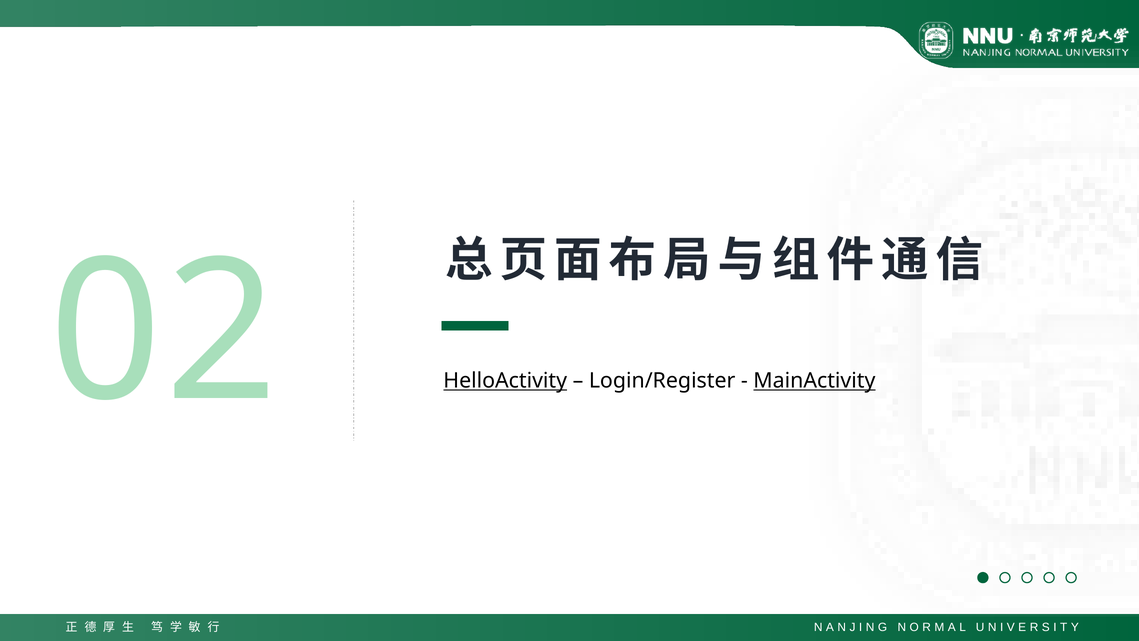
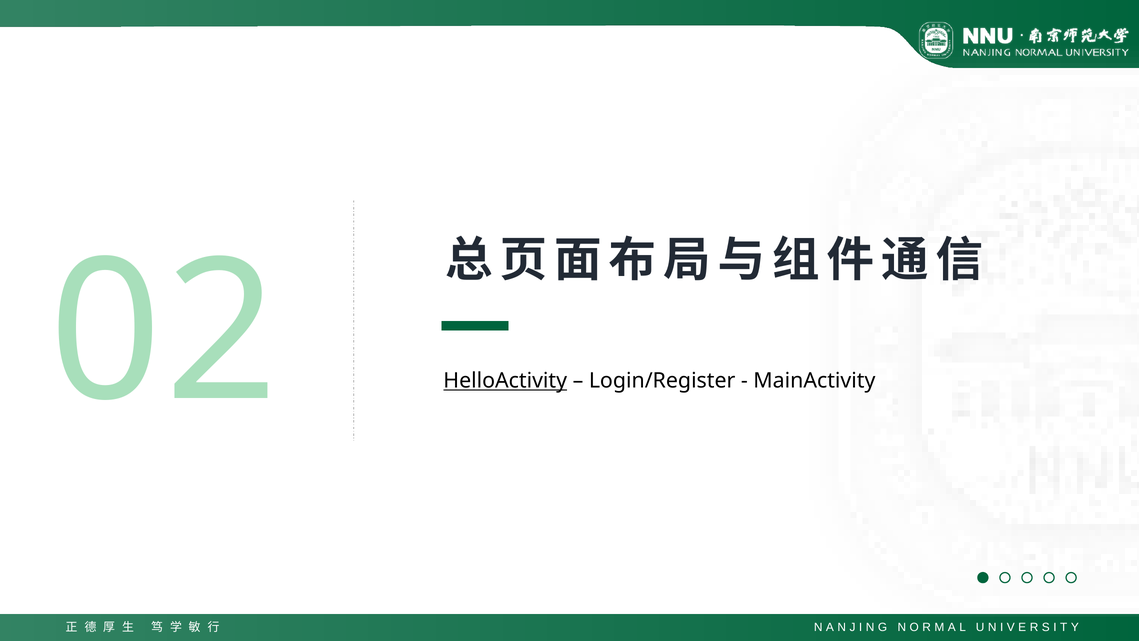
MainActivity underline: present -> none
